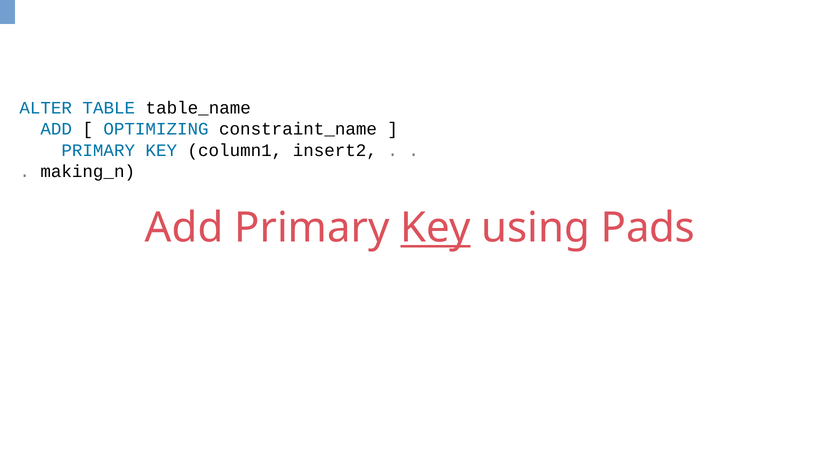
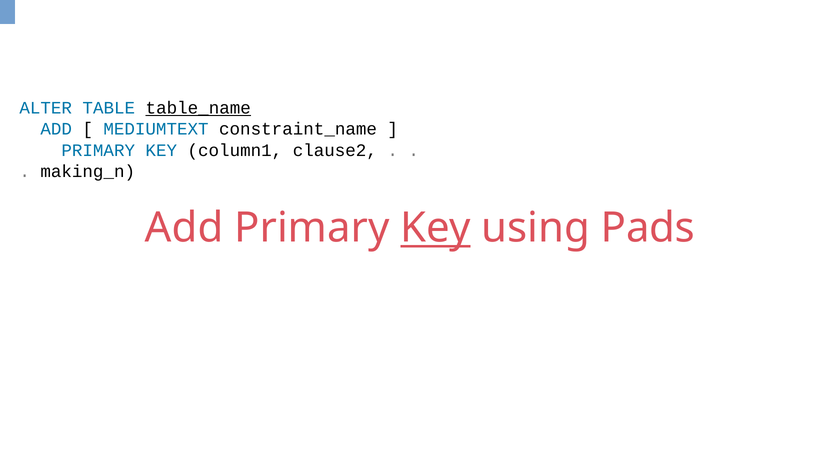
table_name underline: none -> present
OPTIMIZING: OPTIMIZING -> MEDIUMTEXT
insert2: insert2 -> clause2
